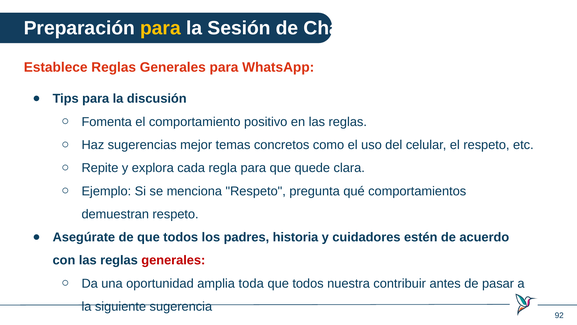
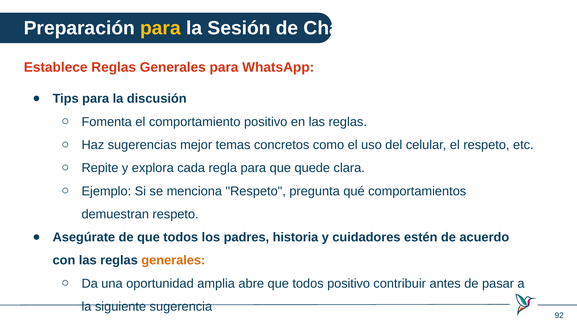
generales at (173, 260) colour: red -> orange
toda: toda -> abre
todos nuestra: nuestra -> positivo
